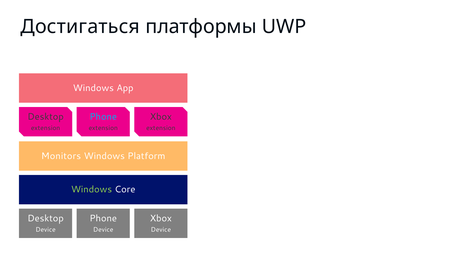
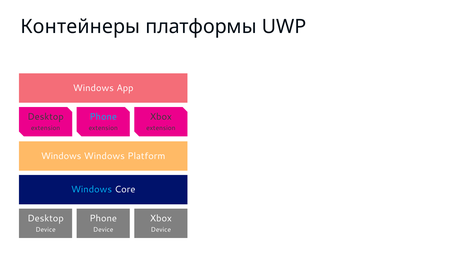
Достигаться: Достигаться -> Контейнеры
Monitors at (61, 156): Monitors -> Windows
Windows at (92, 189) colour: light green -> light blue
